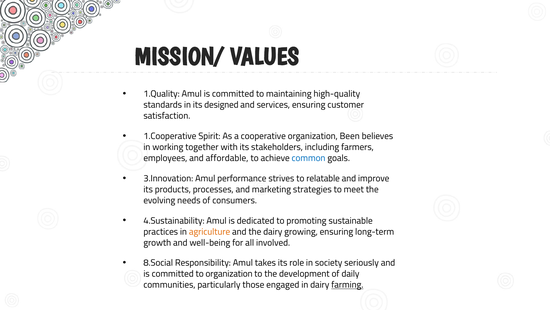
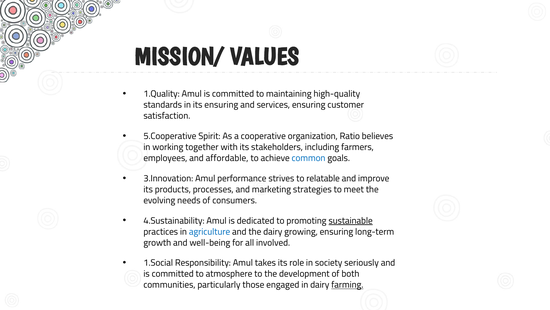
its designed: designed -> ensuring
1.Cooperative: 1.Cooperative -> 5.Cooperative
Been: Been -> Ratio
sustainable underline: none -> present
agriculture colour: orange -> blue
8.Social: 8.Social -> 1.Social
to organization: organization -> atmosphere
daily: daily -> both
